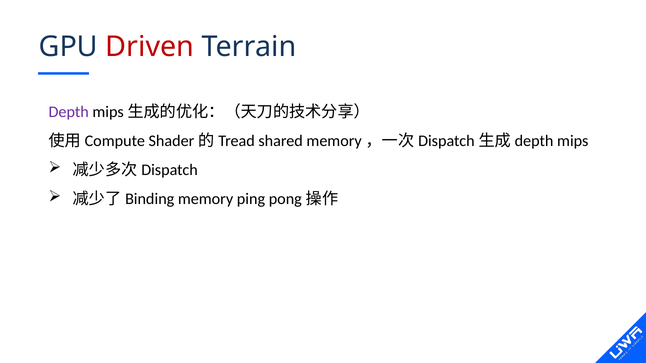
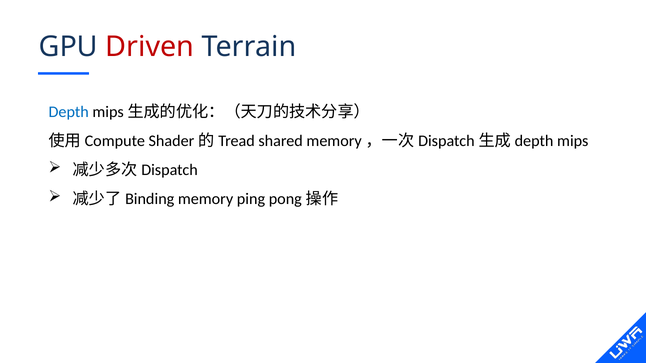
Depth colour: purple -> blue
